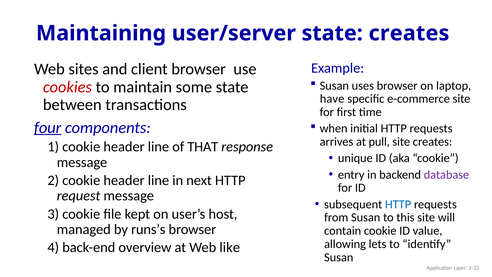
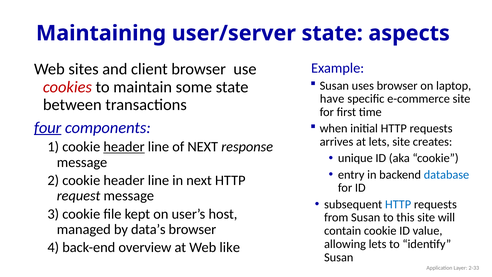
state creates: creates -> aspects
at pull: pull -> lets
header at (124, 147) underline: none -> present
of THAT: THAT -> NEXT
database colour: purple -> blue
runs’s: runs’s -> data’s
